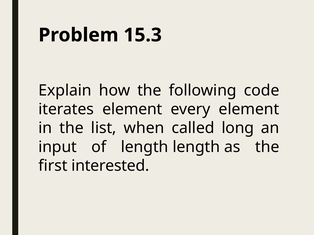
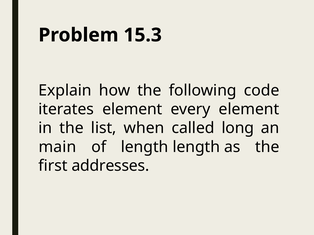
input: input -> main
interested: interested -> addresses
